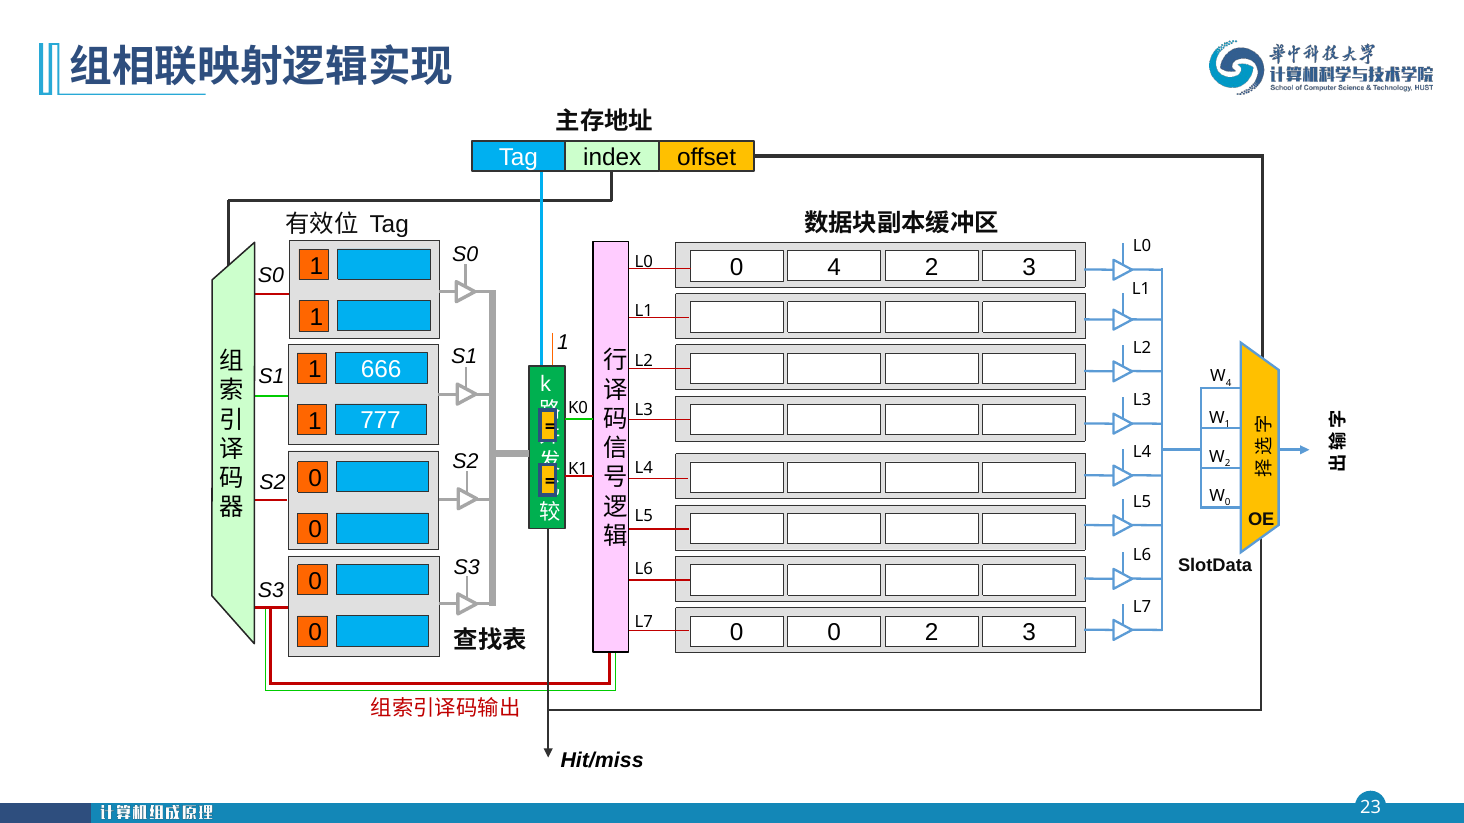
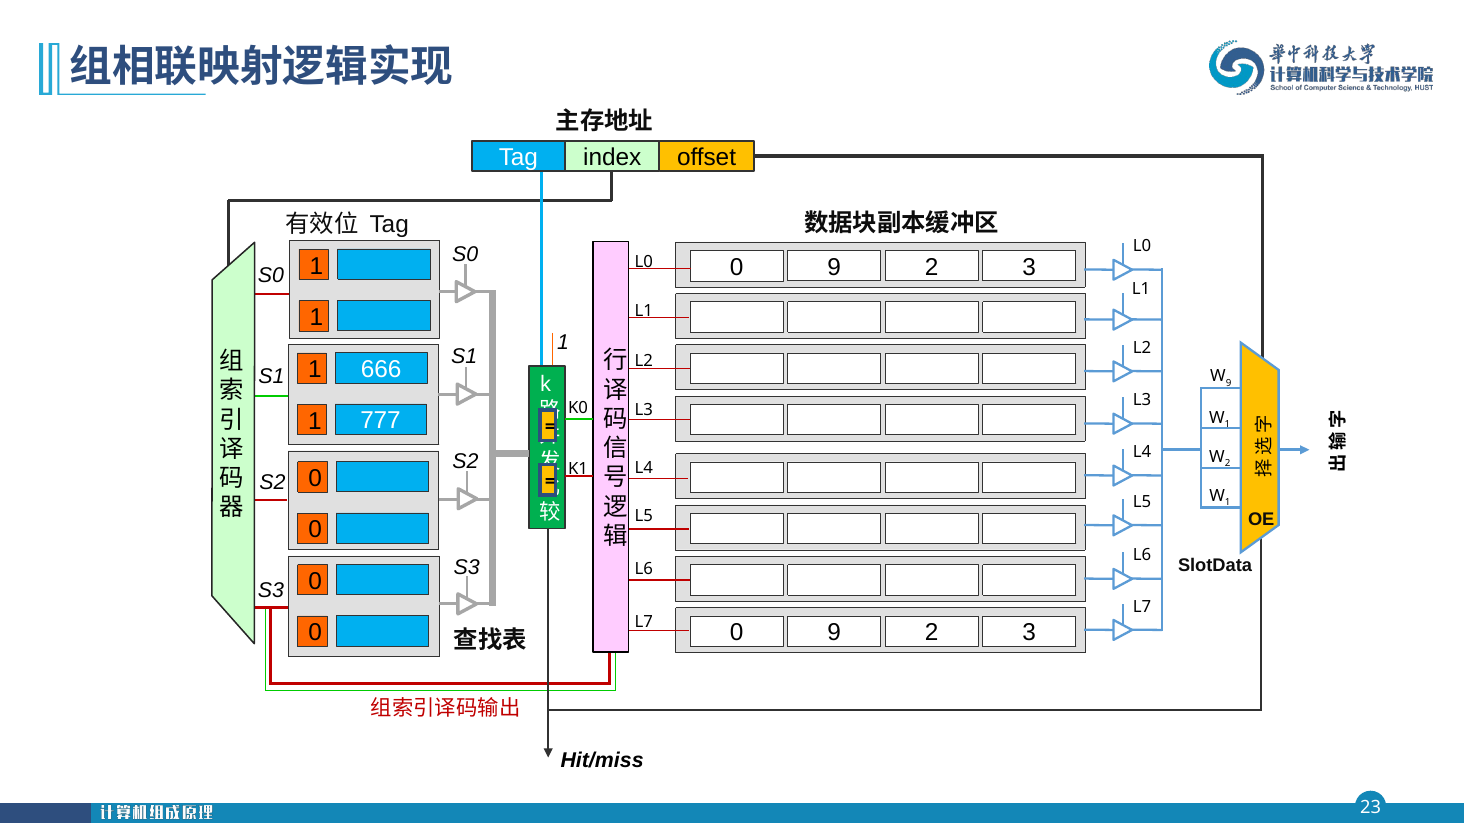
4 at (834, 267): 4 -> 9
4 at (1229, 383): 4 -> 9
0 at (1228, 503): 0 -> 1
0 at (834, 633): 0 -> 9
